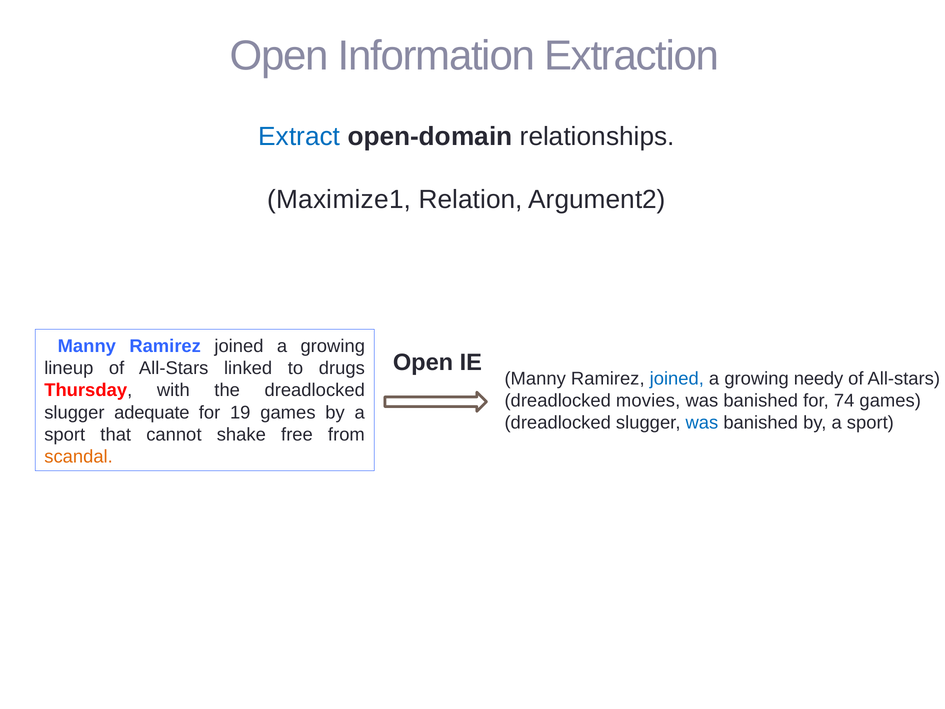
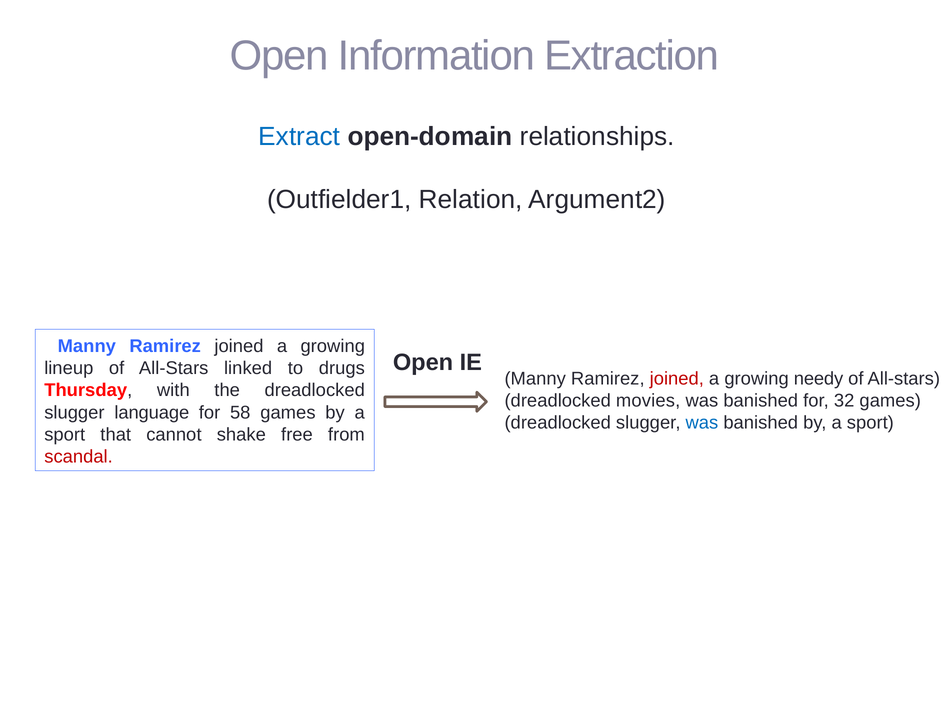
Maximize1: Maximize1 -> Outfielder1
joined at (677, 379) colour: blue -> red
74: 74 -> 32
adequate: adequate -> language
19: 19 -> 58
scandal colour: orange -> red
